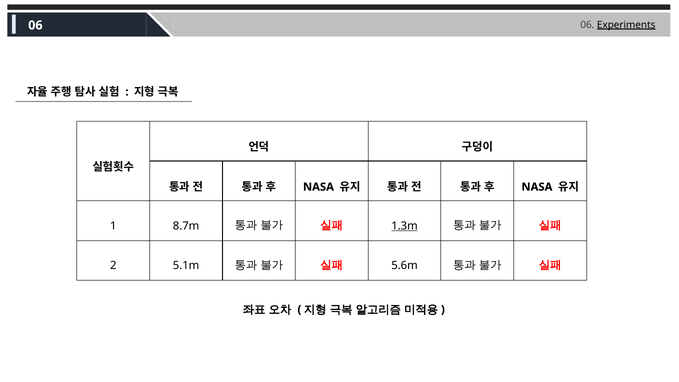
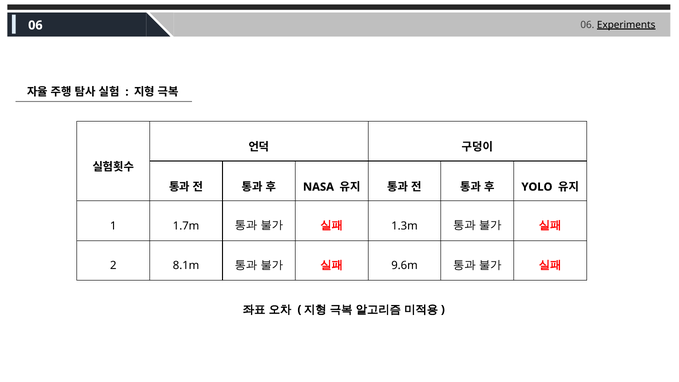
NASA at (537, 187): NASA -> YOLO
8.7m: 8.7m -> 1.7m
1.3m underline: present -> none
5.1m: 5.1m -> 8.1m
5.6m: 5.6m -> 9.6m
